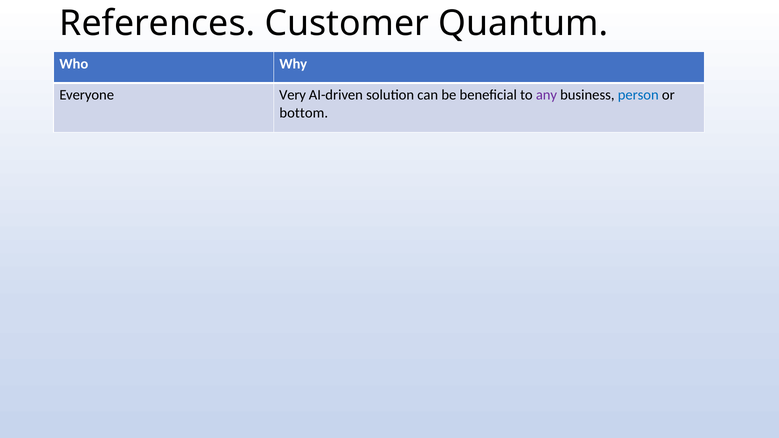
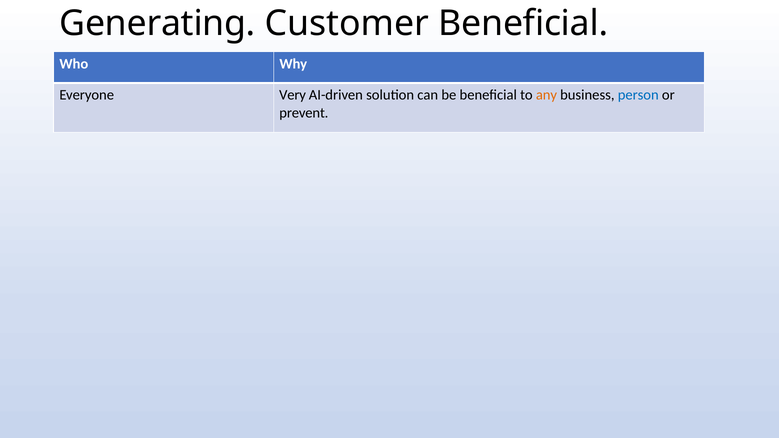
References: References -> Generating
Customer Quantum: Quantum -> Beneficial
any colour: purple -> orange
bottom: bottom -> prevent
